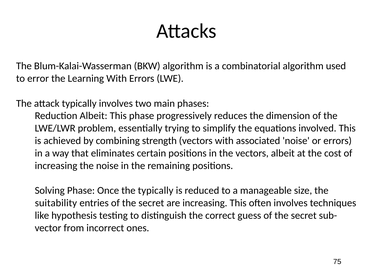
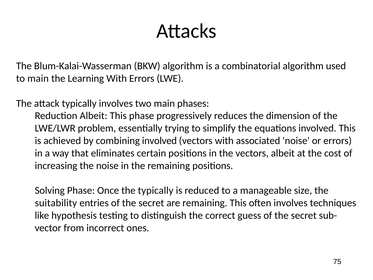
to error: error -> main
combining strength: strength -> involved
are increasing: increasing -> remaining
